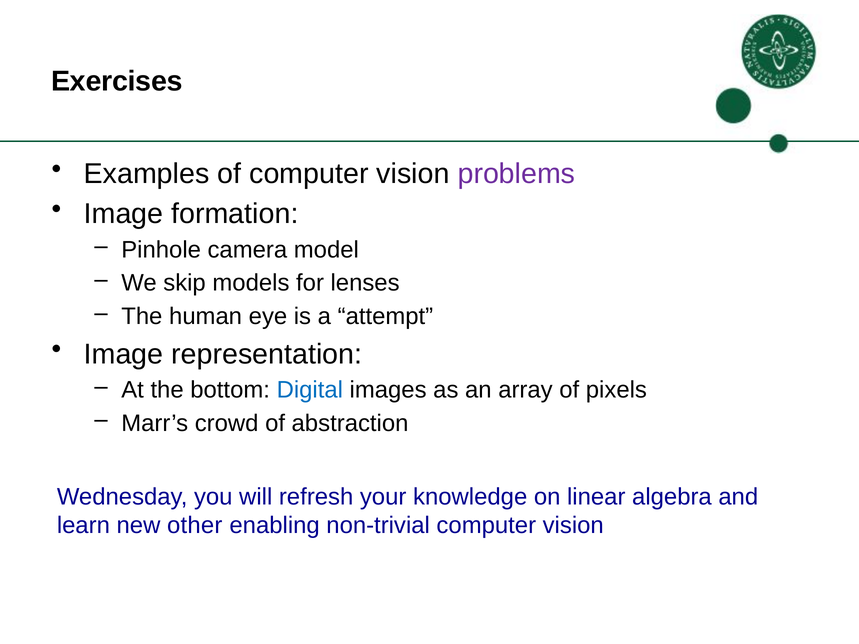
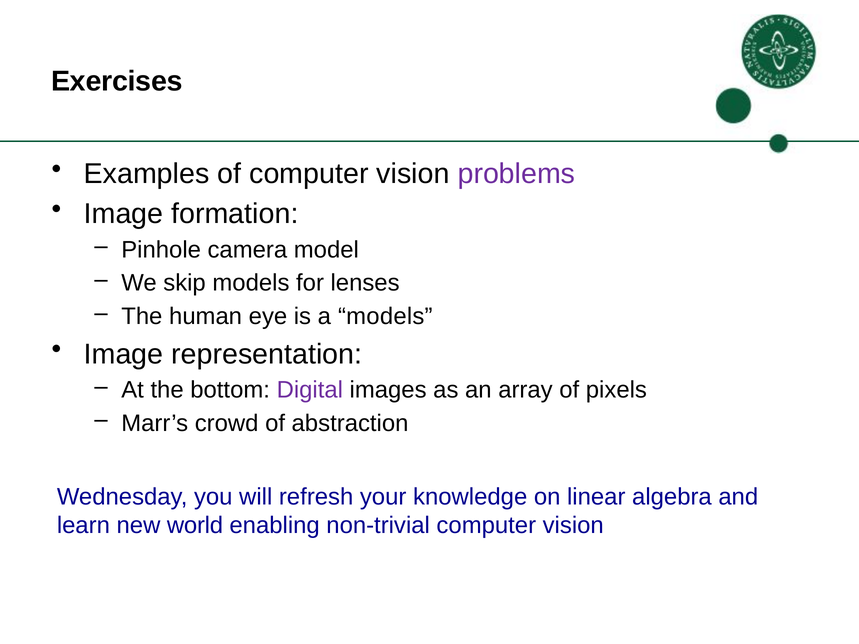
a attempt: attempt -> models
Digital colour: blue -> purple
other: other -> world
